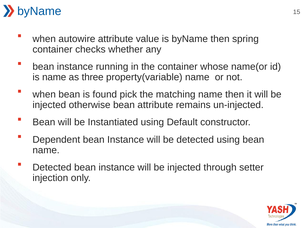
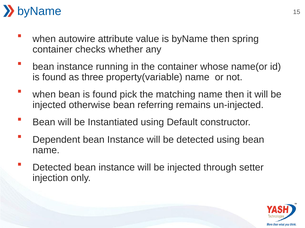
name at (54, 77): name -> found
bean attribute: attribute -> referring
